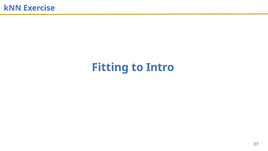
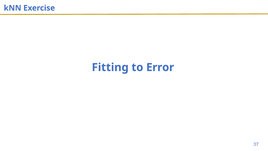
Intro: Intro -> Error
